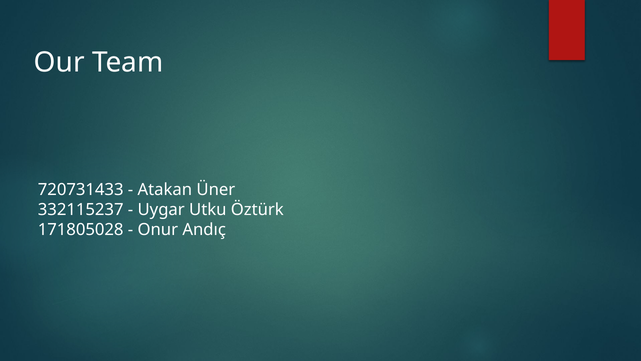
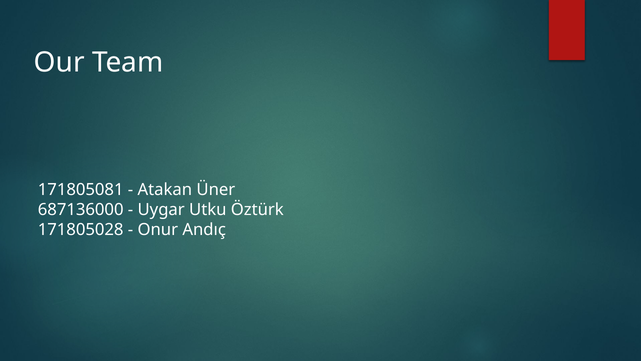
720731433: 720731433 -> 171805081
332115237: 332115237 -> 687136000
